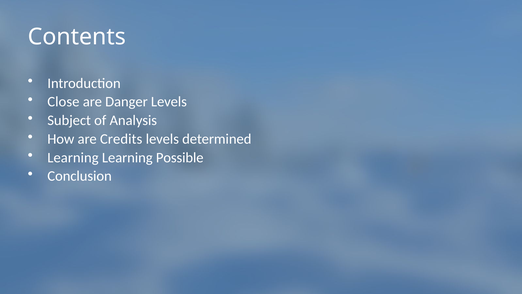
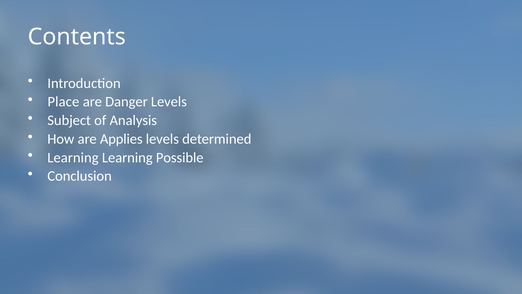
Close: Close -> Place
Credits: Credits -> Applies
